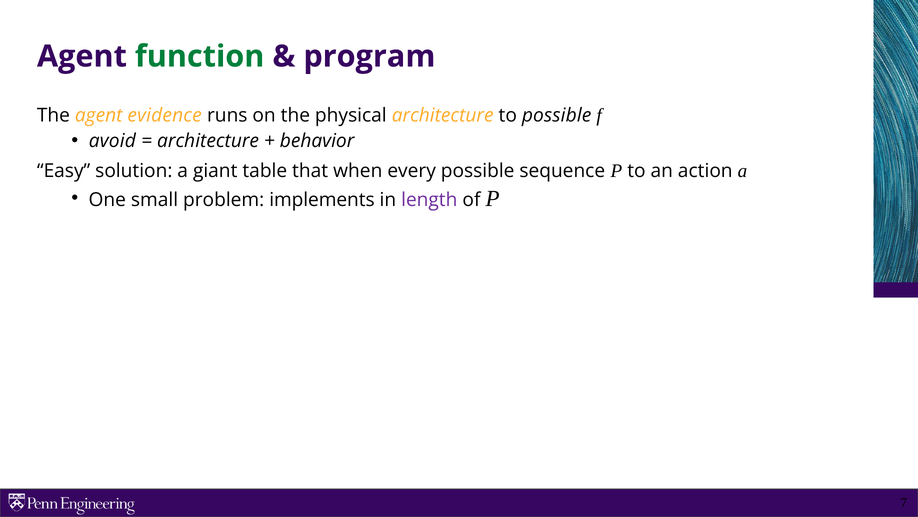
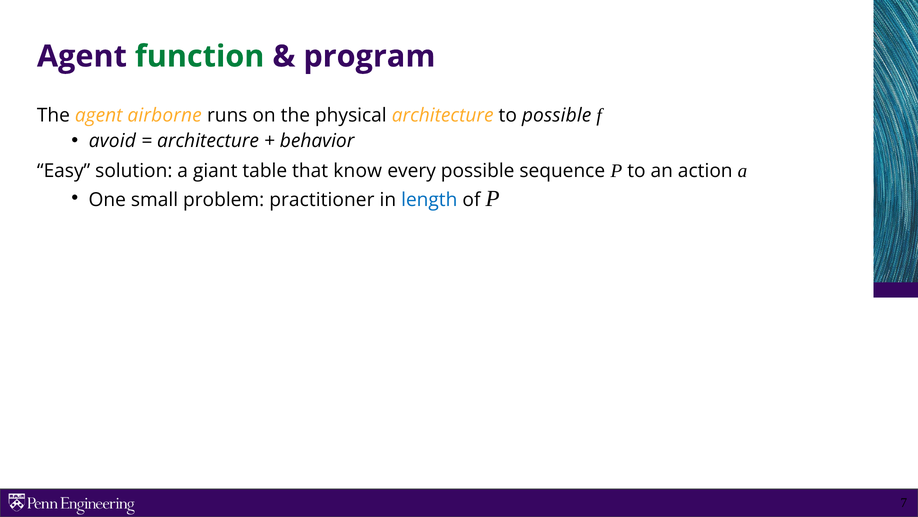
evidence: evidence -> airborne
when: when -> know
implements: implements -> practitioner
length colour: purple -> blue
